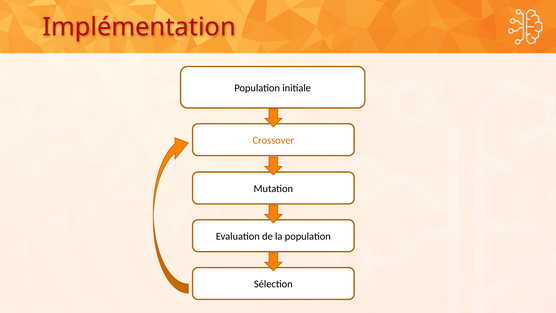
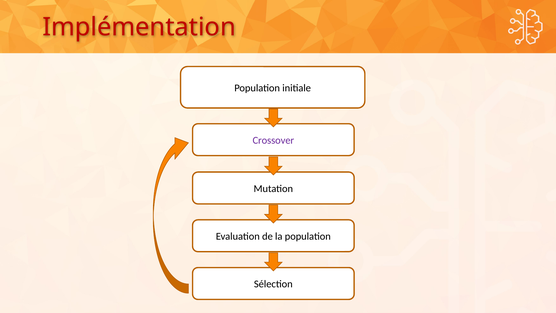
Crossover colour: orange -> purple
